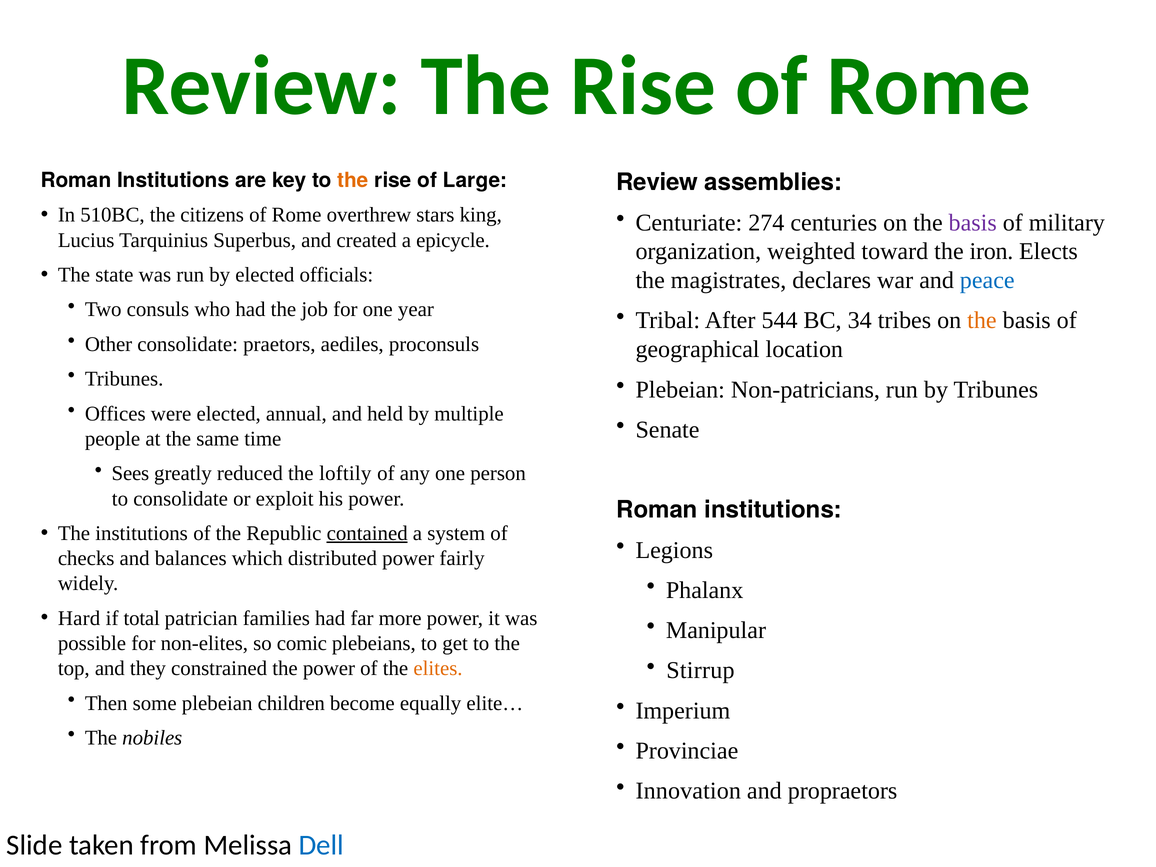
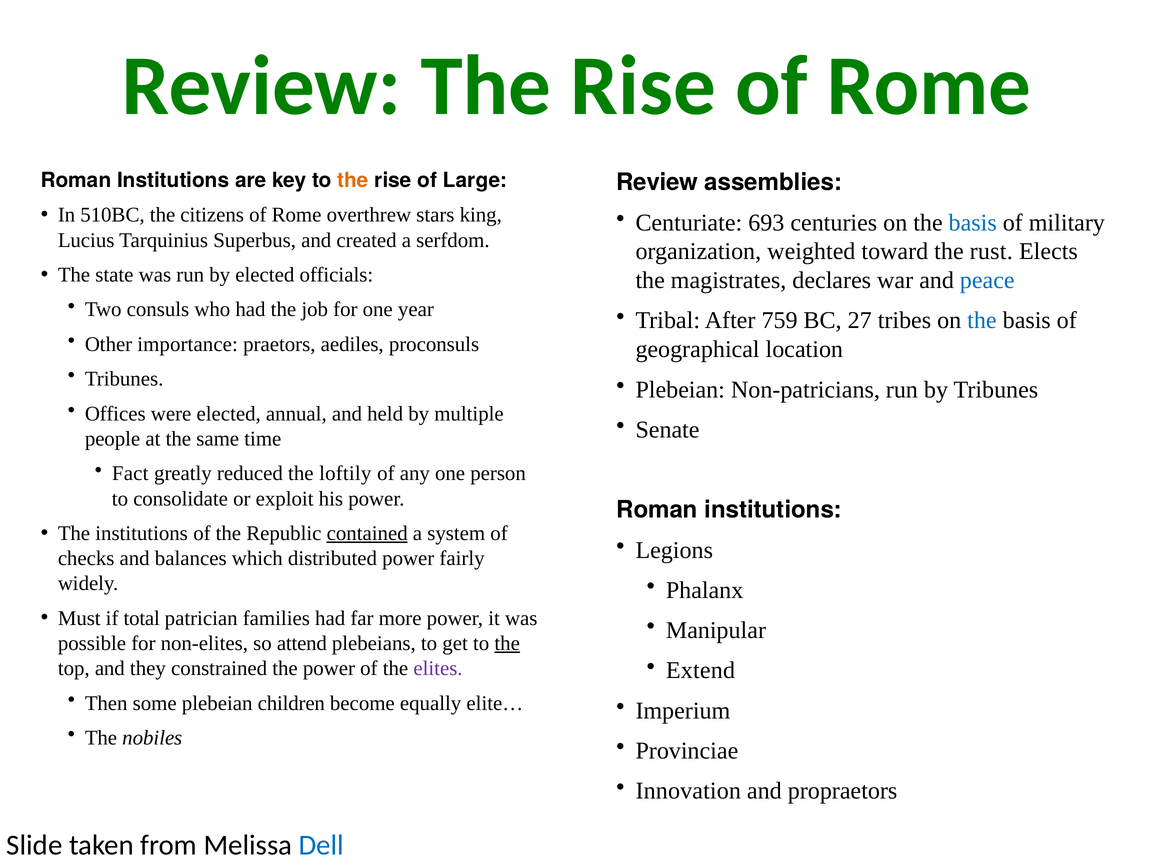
274: 274 -> 693
basis at (973, 223) colour: purple -> blue
epicycle: epicycle -> serfdom
iron: iron -> rust
544: 544 -> 759
34: 34 -> 27
the at (982, 321) colour: orange -> blue
Other consolidate: consolidate -> importance
Sees: Sees -> Fact
Hard: Hard -> Must
comic: comic -> attend
the at (507, 643) underline: none -> present
Stirrup: Stirrup -> Extend
elites colour: orange -> purple
